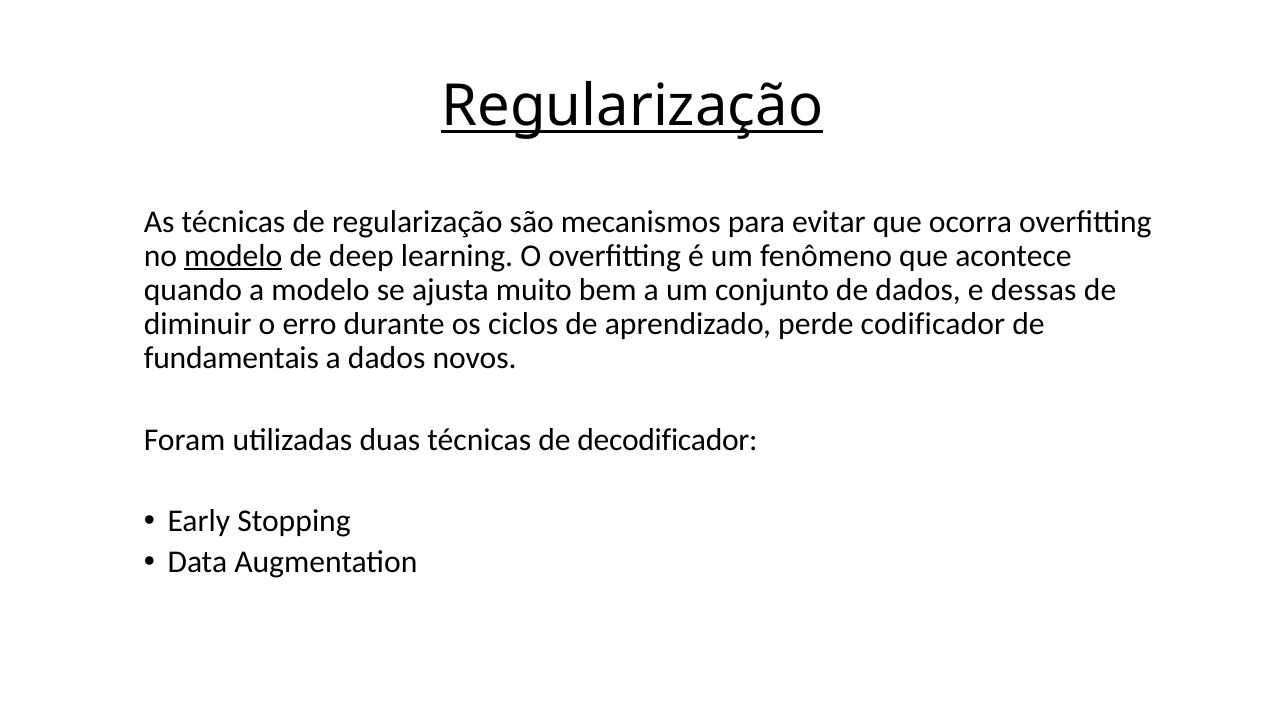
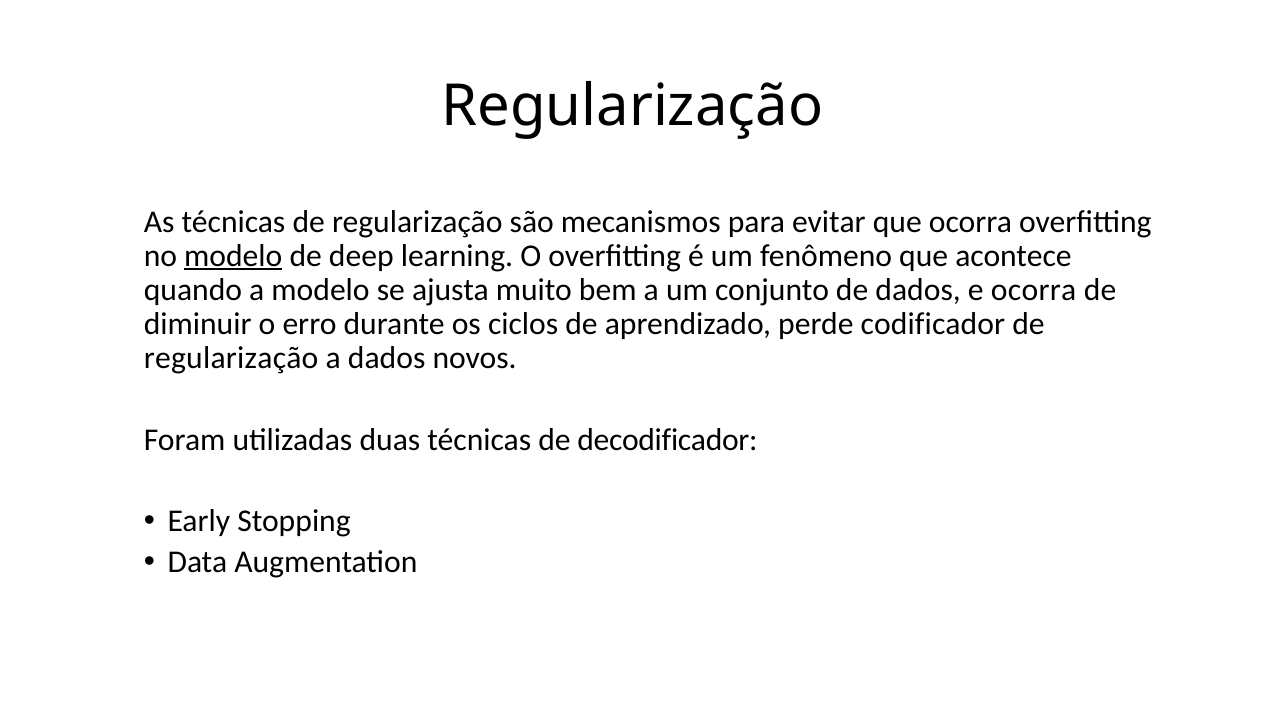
Regularização at (632, 106) underline: present -> none
e dessas: dessas -> ocorra
fundamentais at (231, 358): fundamentais -> regularização
